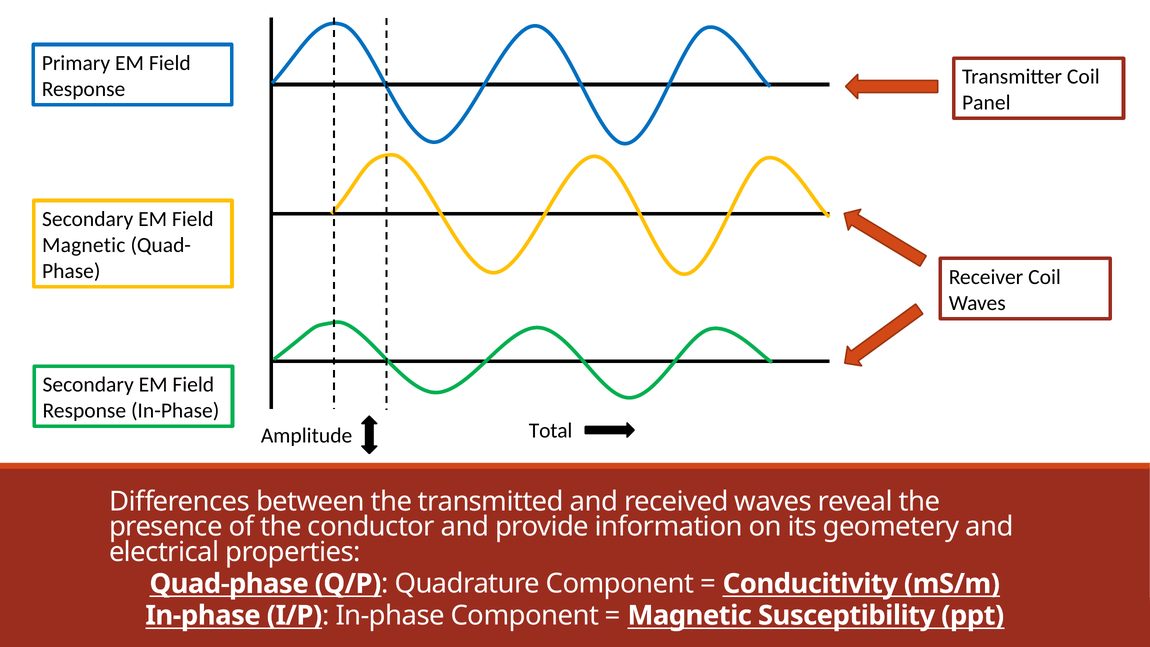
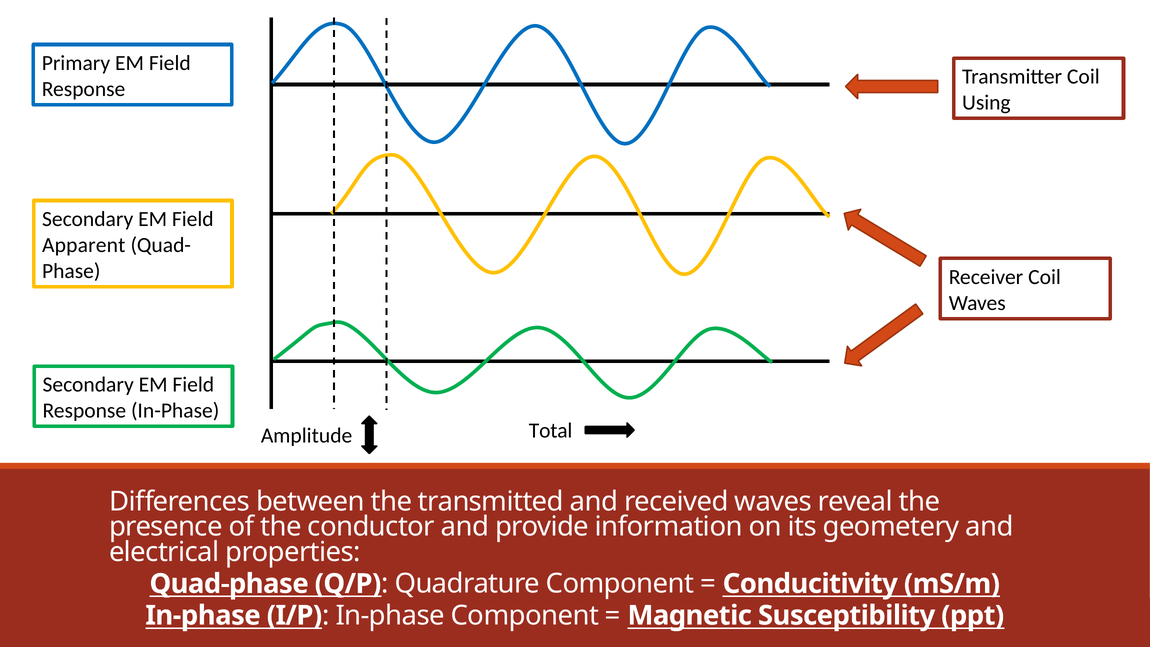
Panel: Panel -> Using
Magnetic at (84, 245): Magnetic -> Apparent
